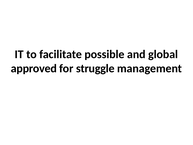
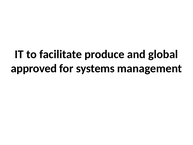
possible: possible -> produce
struggle: struggle -> systems
